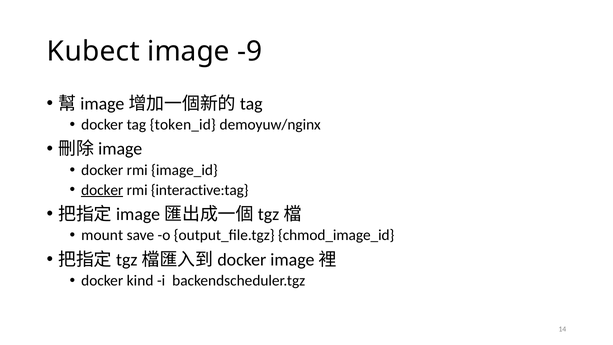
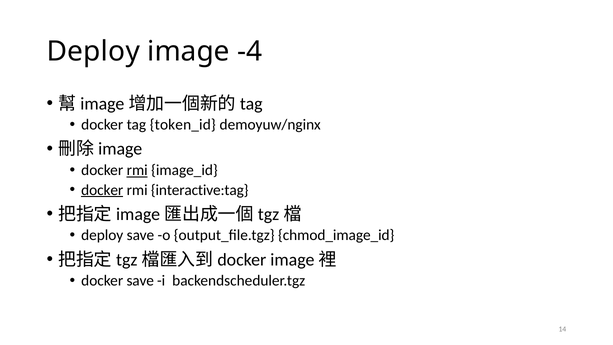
Kubect at (93, 51): Kubect -> Deploy
-9: -9 -> -4
rmi at (137, 170) underline: none -> present
mount at (102, 235): mount -> deploy
docker kind: kind -> save
